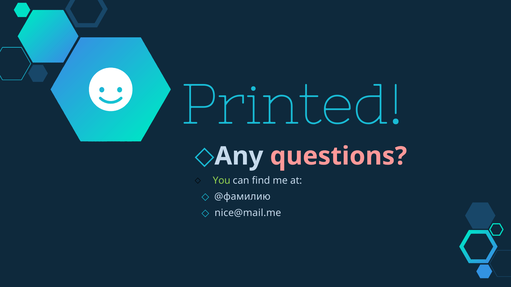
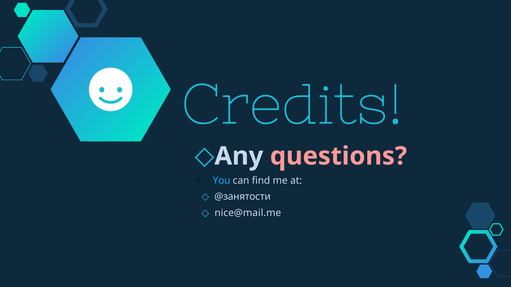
Printed: Printed -> Credits
You colour: light green -> light blue
@фамилию: @фамилию -> @занятости
